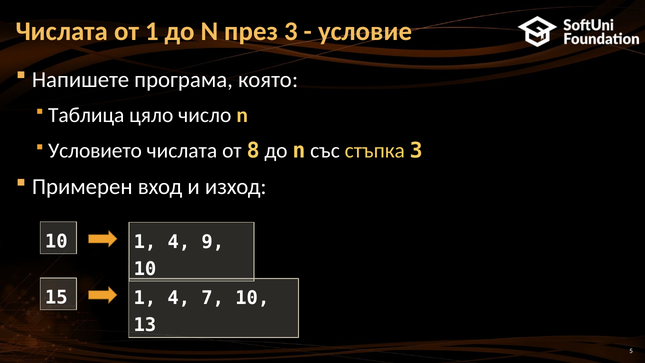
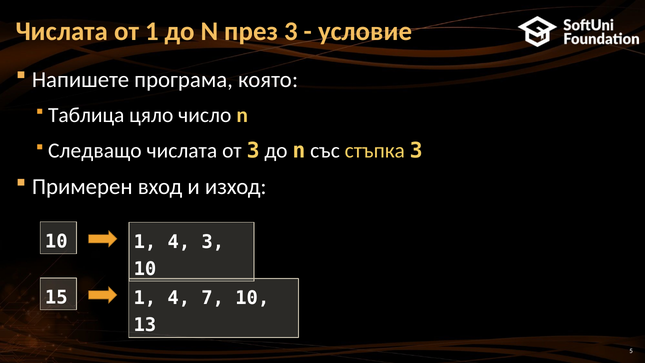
Условието: Условието -> Следващо
от 8: 8 -> 3
4 9: 9 -> 3
